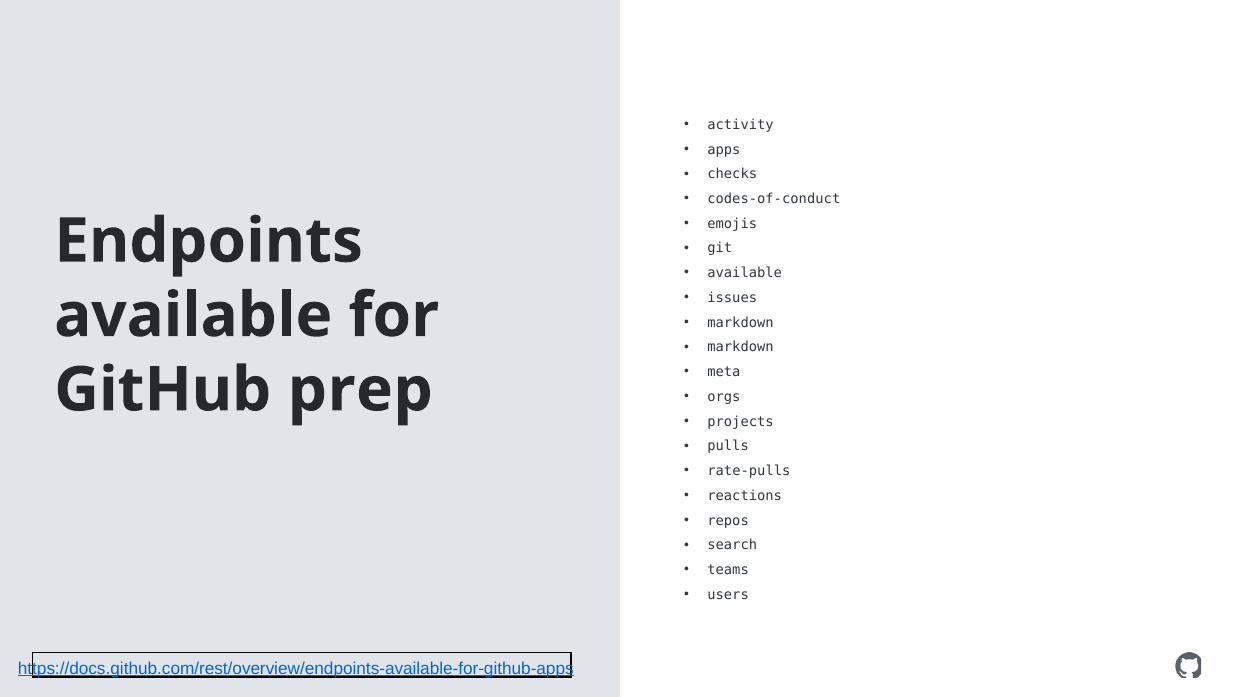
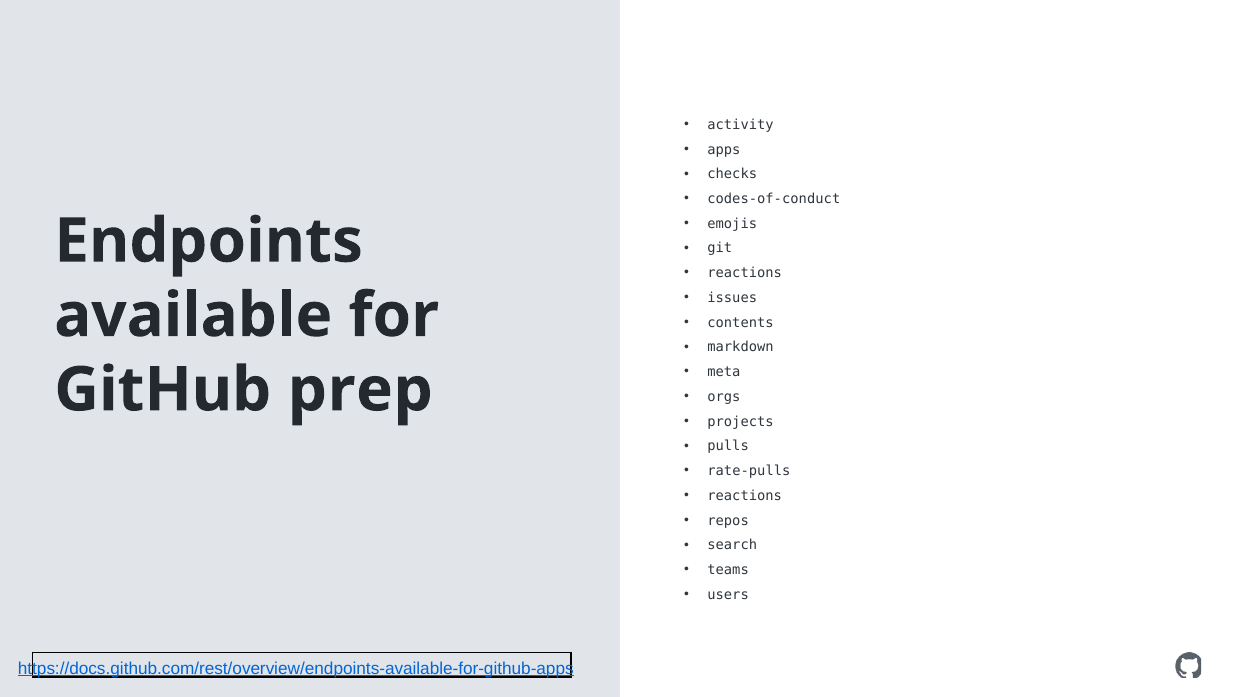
available at (745, 273): available -> reactions
markdown at (741, 323): markdown -> contents
